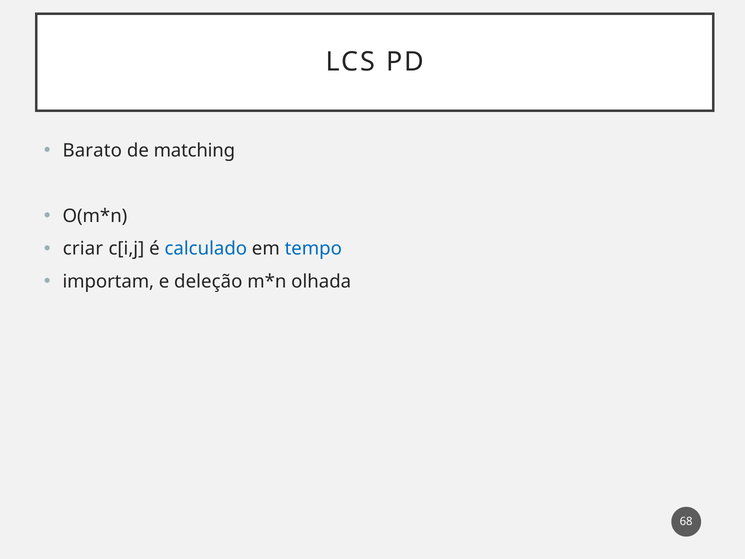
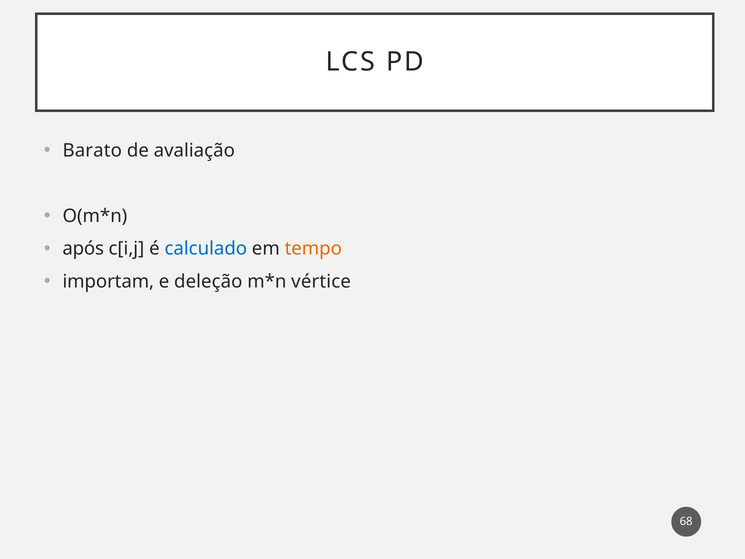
matching: matching -> avaliação
criar: criar -> após
tempo colour: blue -> orange
olhada: olhada -> vértice
